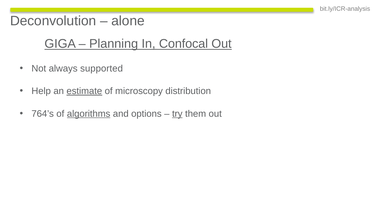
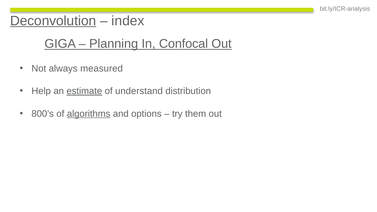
Deconvolution underline: none -> present
alone: alone -> index
supported: supported -> measured
microscopy: microscopy -> understand
764’s: 764’s -> 800’s
try underline: present -> none
